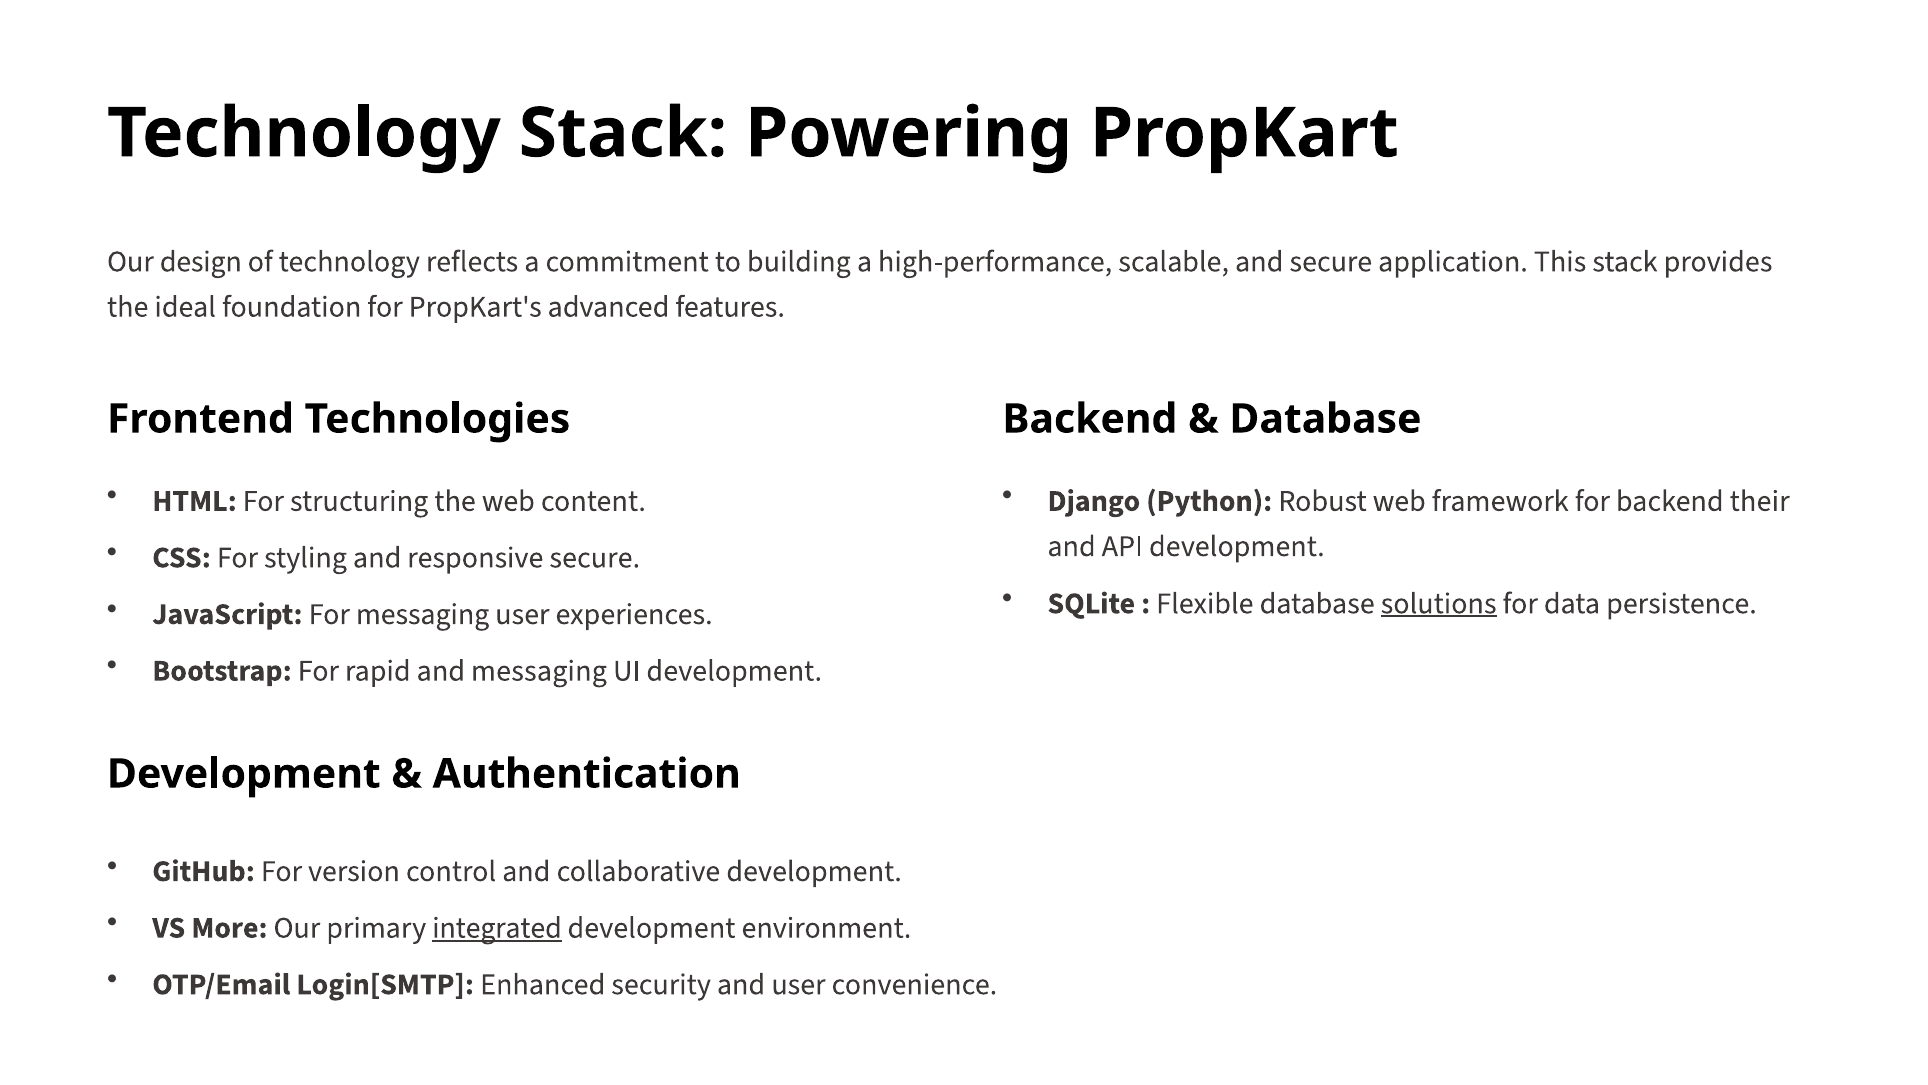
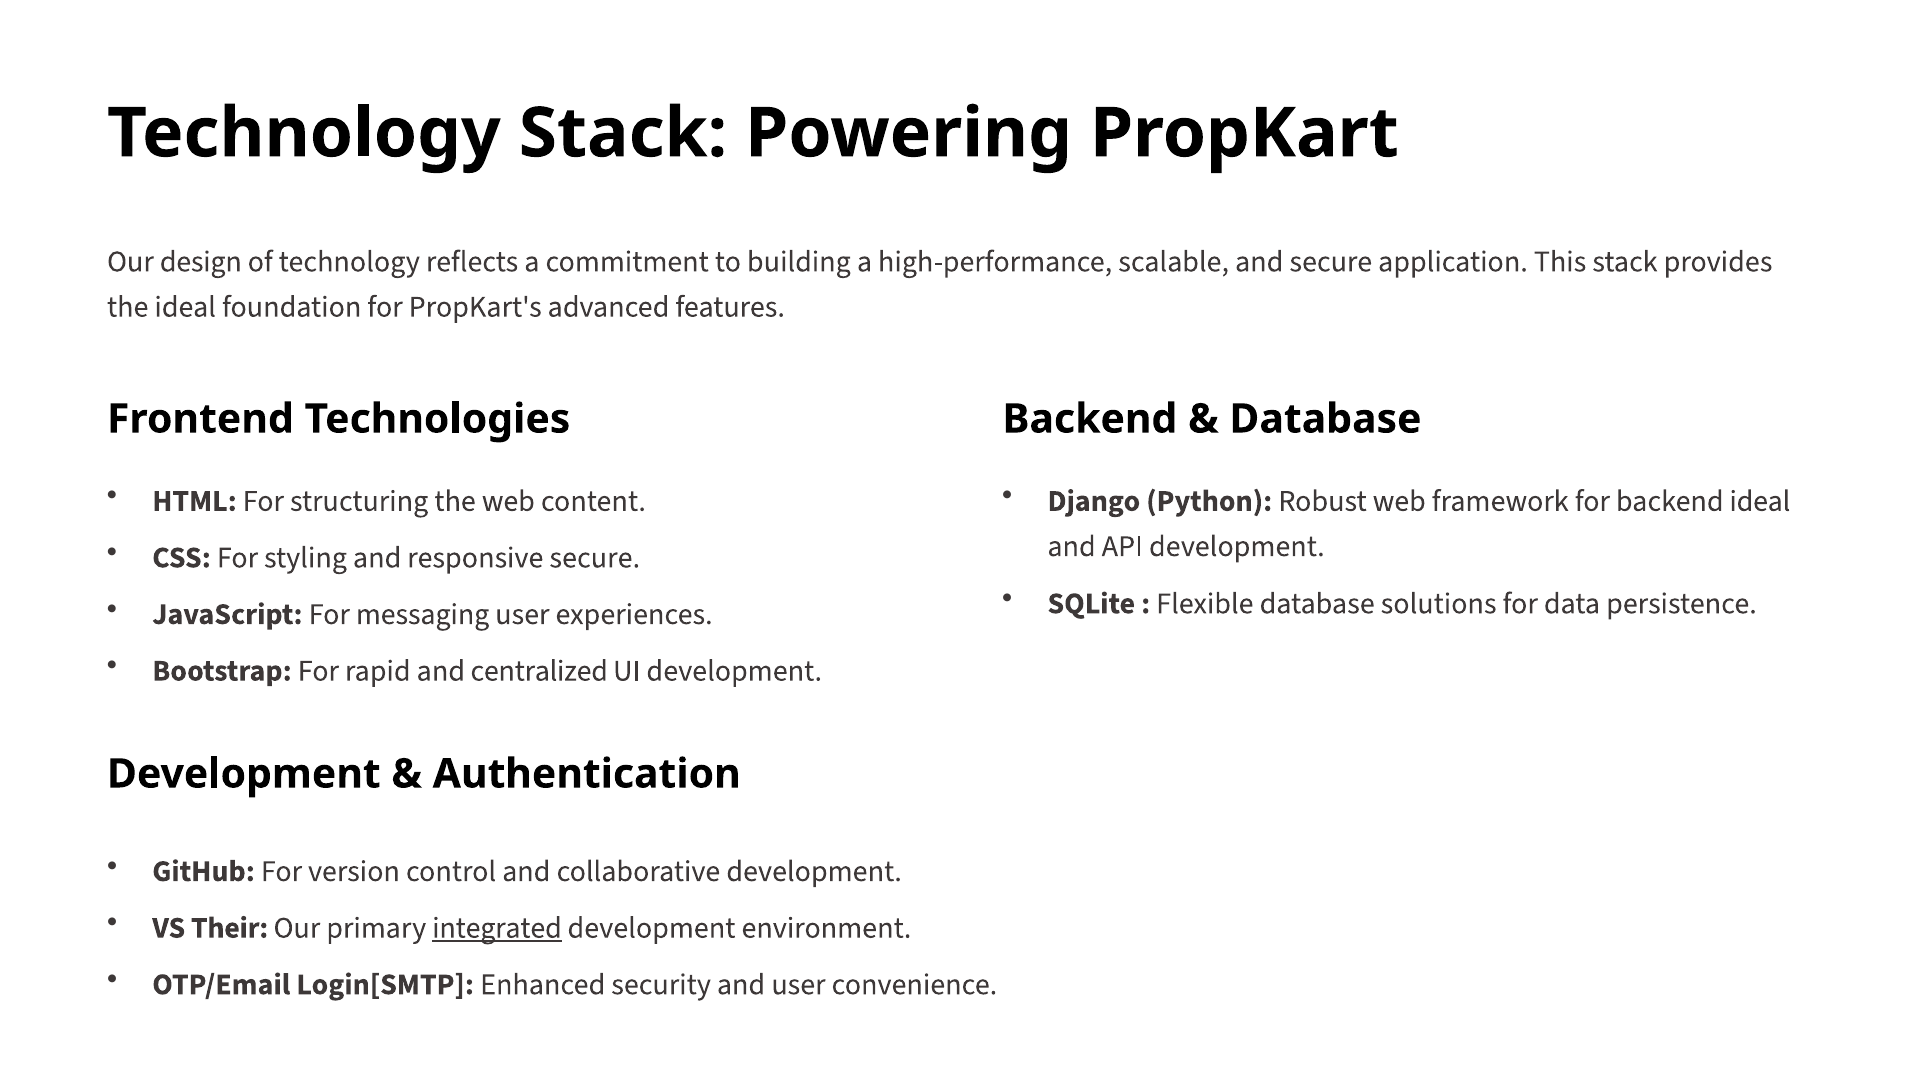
backend their: their -> ideal
solutions underline: present -> none
and messaging: messaging -> centralized
More: More -> Their
